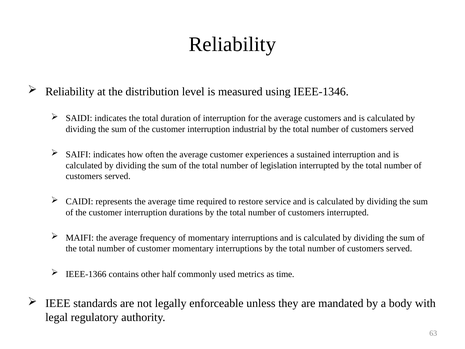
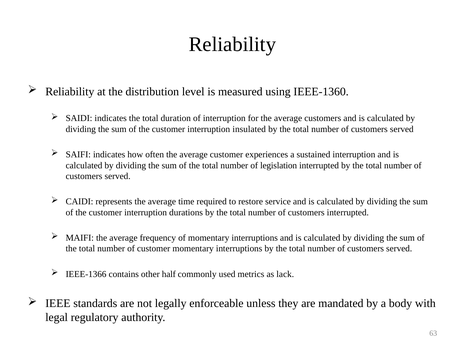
IEEE-1346: IEEE-1346 -> IEEE-1360
industrial: industrial -> insulated
as time: time -> lack
